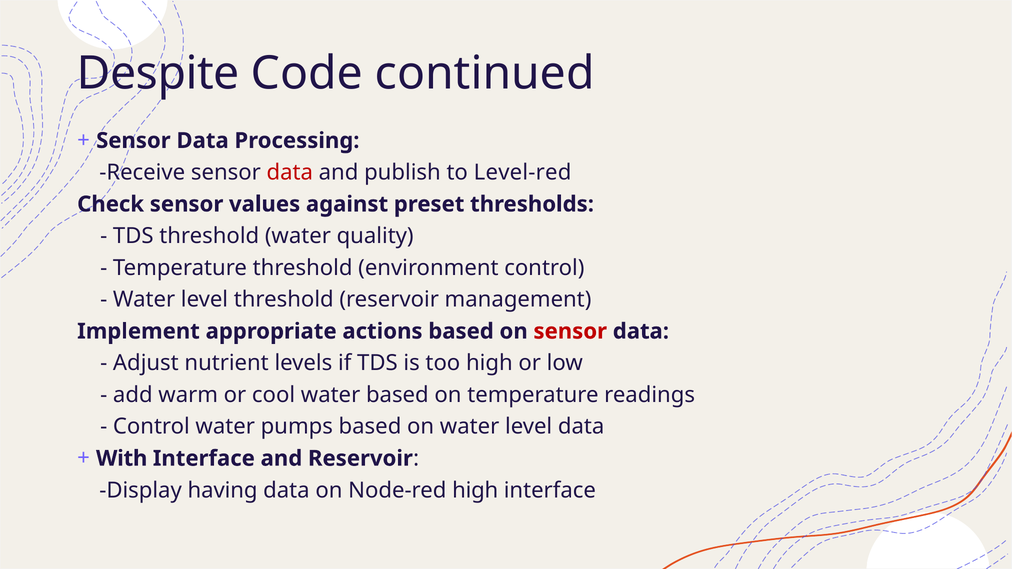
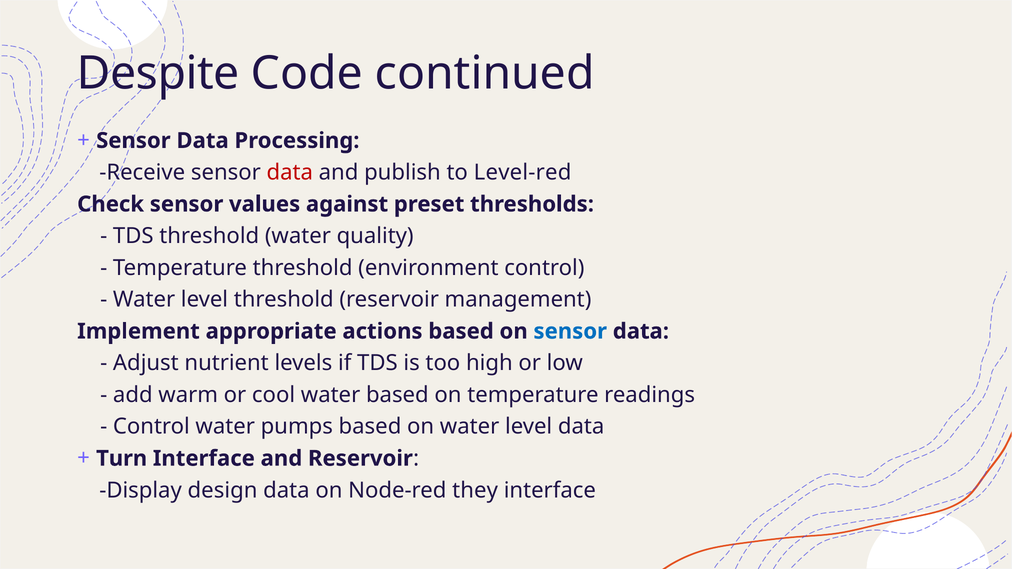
sensor at (570, 331) colour: red -> blue
With: With -> Turn
having: having -> design
Node-red high: high -> they
